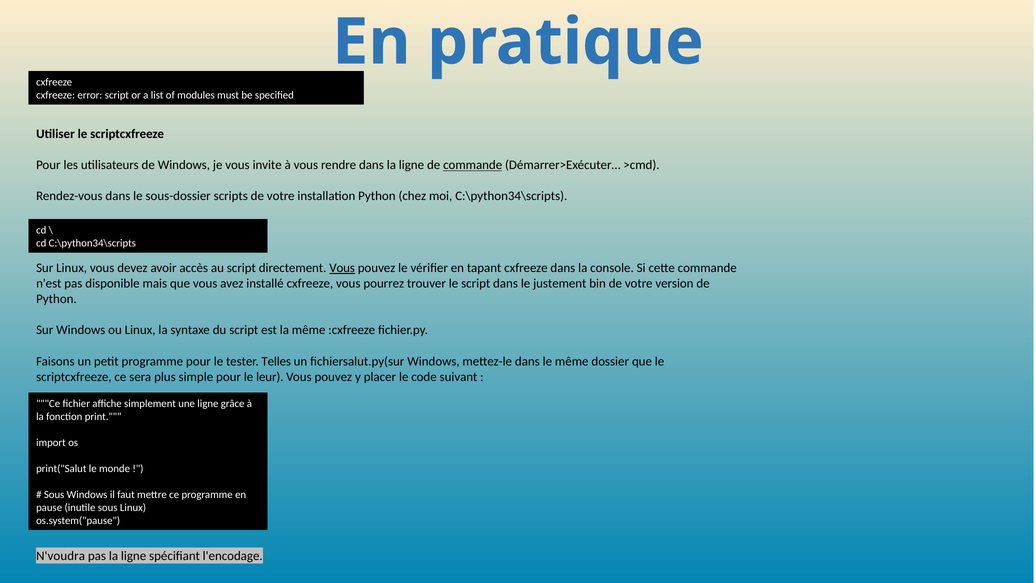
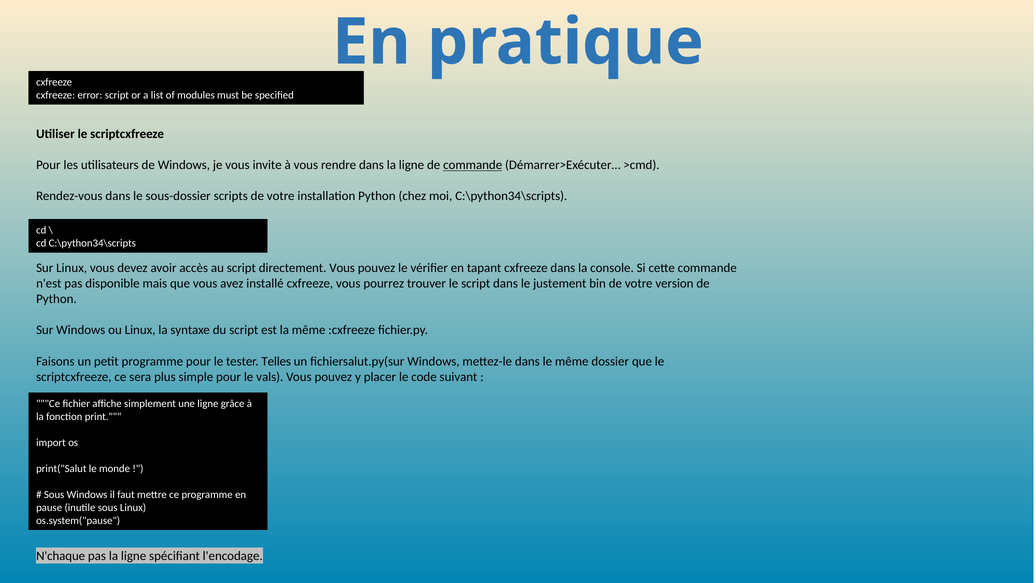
Vous at (342, 268) underline: present -> none
leur: leur -> vals
N'voudra: N'voudra -> N'chaque
